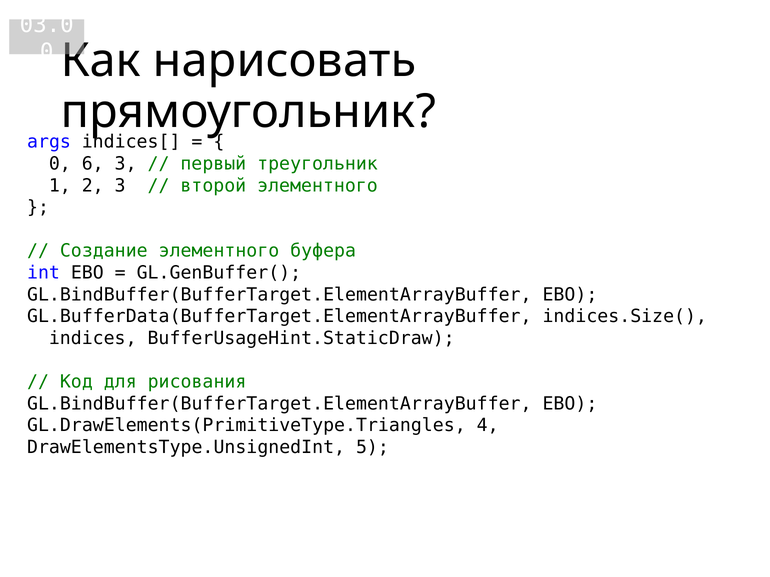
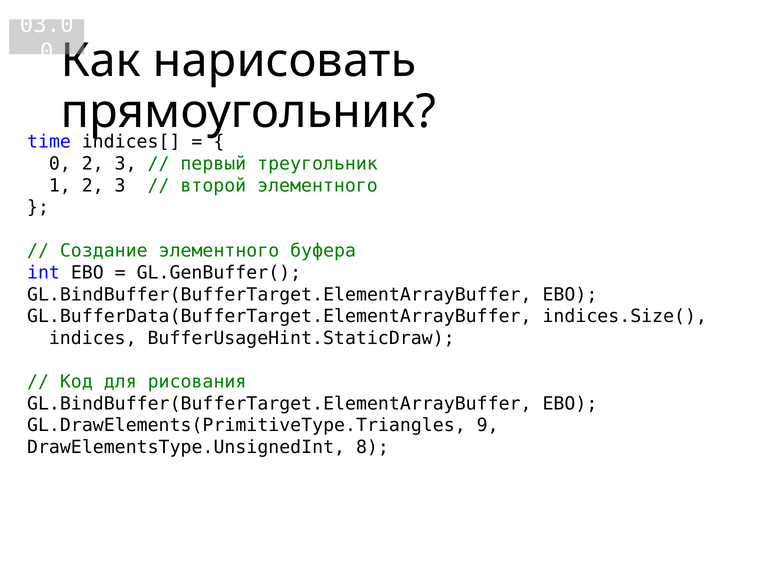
args: args -> time
0 6: 6 -> 2
4: 4 -> 9
5: 5 -> 8
